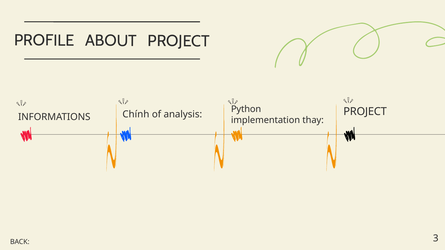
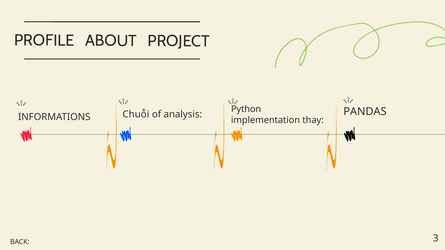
Chính: Chính -> Chuỗi
INFORMATIONS PROJECT: PROJECT -> PANDAS
